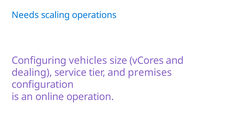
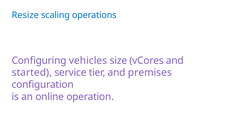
Needs: Needs -> Resize
dealing: dealing -> started
